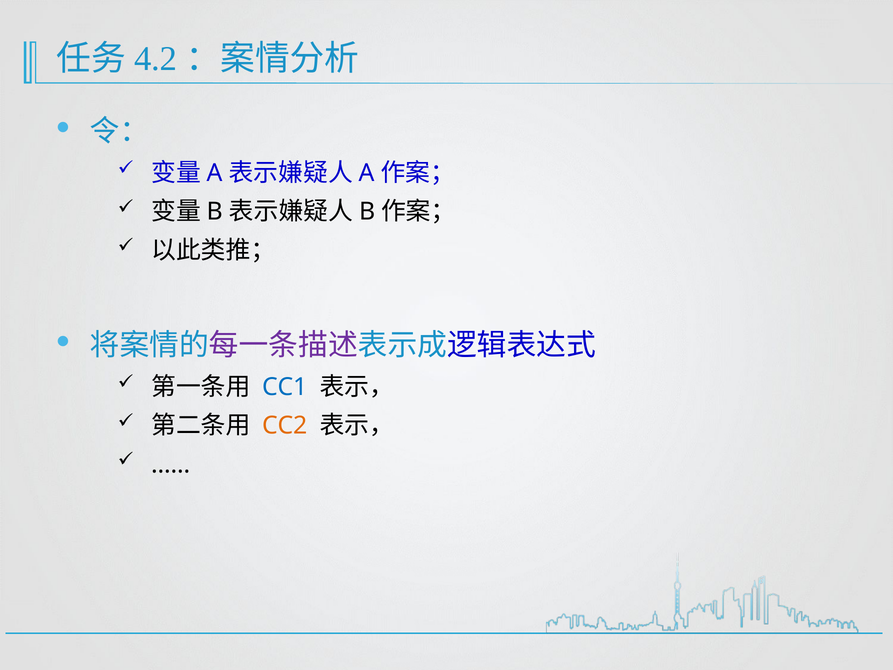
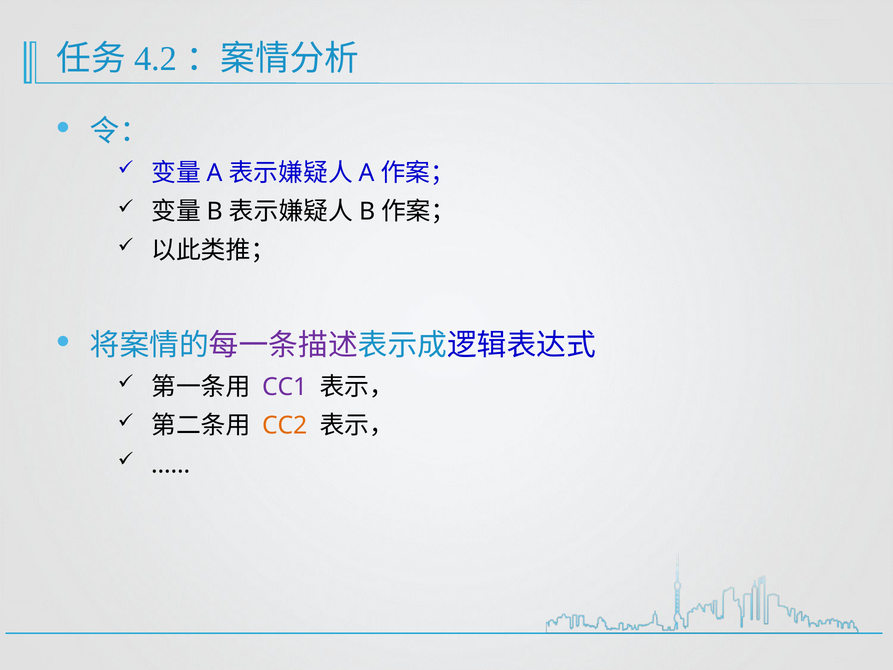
CC1 colour: blue -> purple
